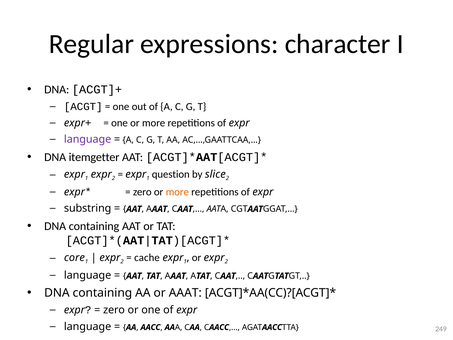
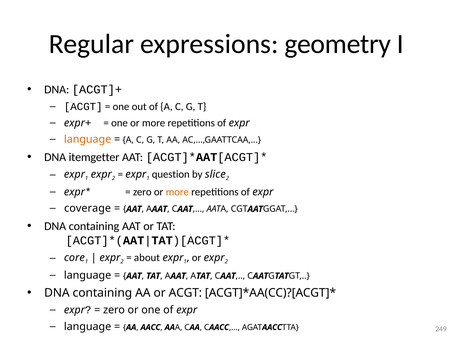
character: character -> geometry
language at (88, 139) colour: purple -> orange
substring: substring -> coverage
cache: cache -> about
or AAAT: AAAT -> ACGT
